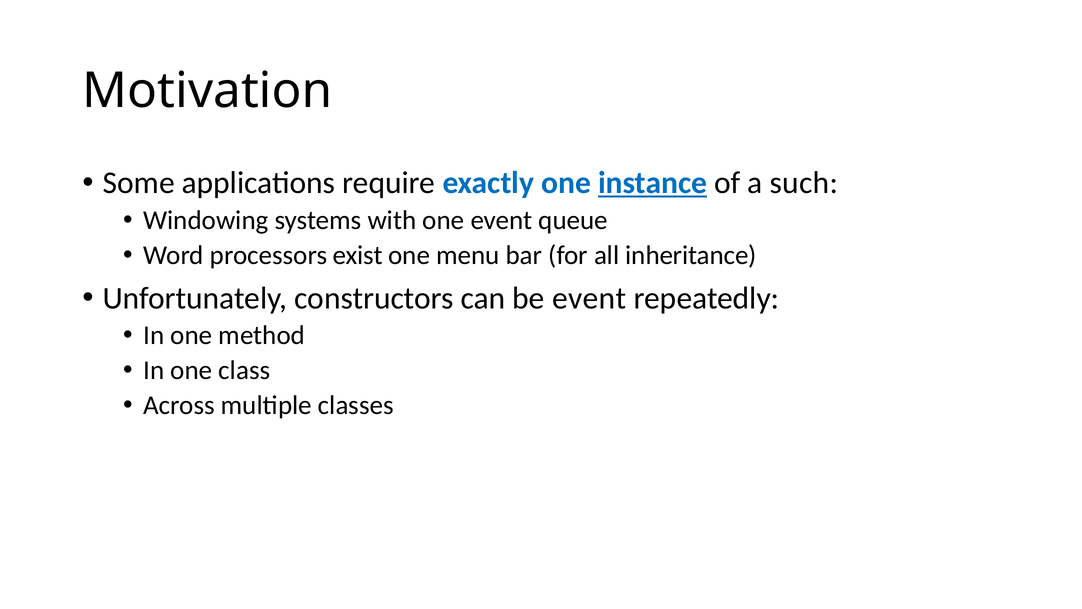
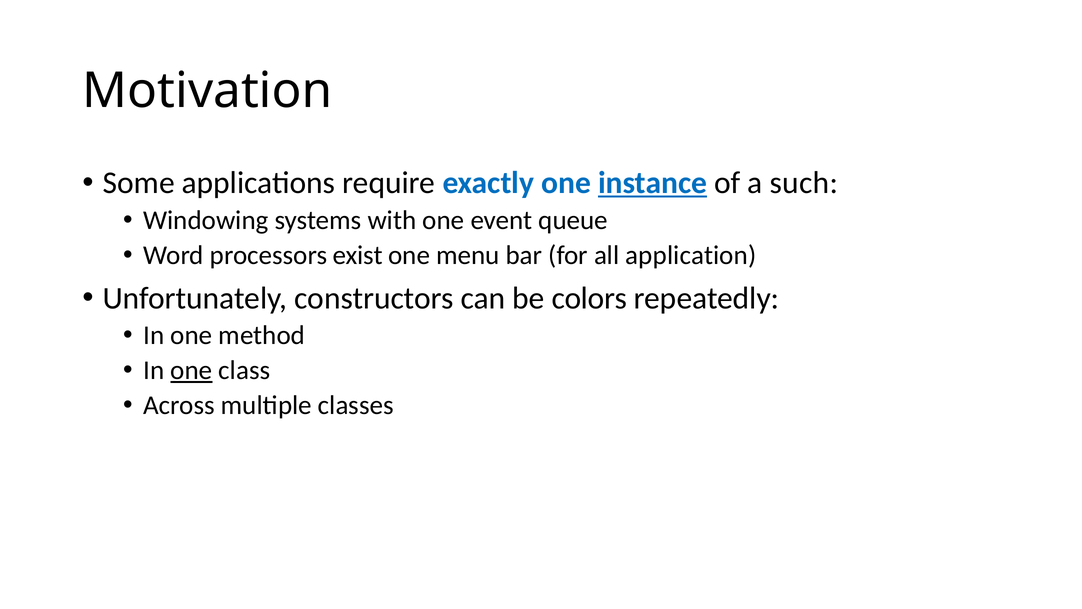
inheritance: inheritance -> application
be event: event -> colors
one at (191, 370) underline: none -> present
